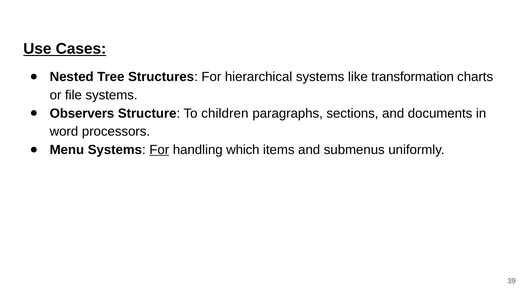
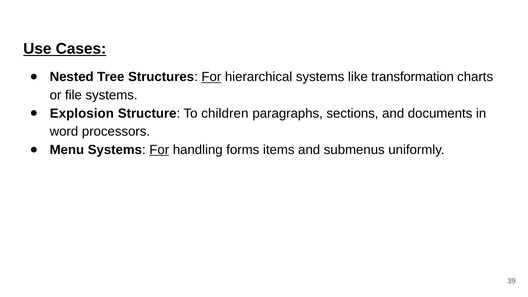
For at (211, 77) underline: none -> present
Observers: Observers -> Explosion
which: which -> forms
